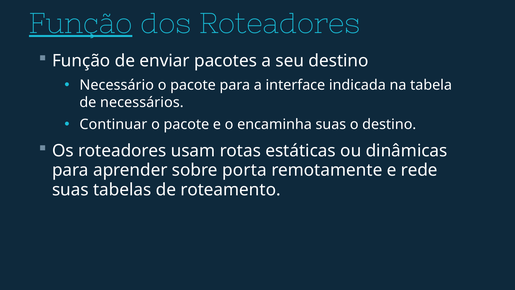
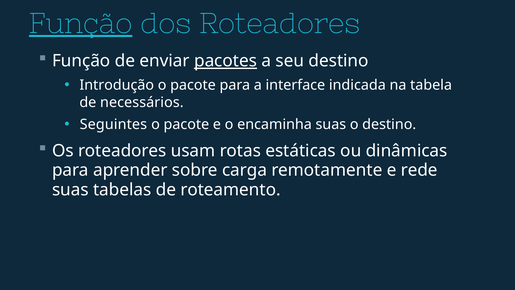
pacotes underline: none -> present
Necessário: Necessário -> Introdução
Continuar: Continuar -> Seguintes
porta: porta -> carga
